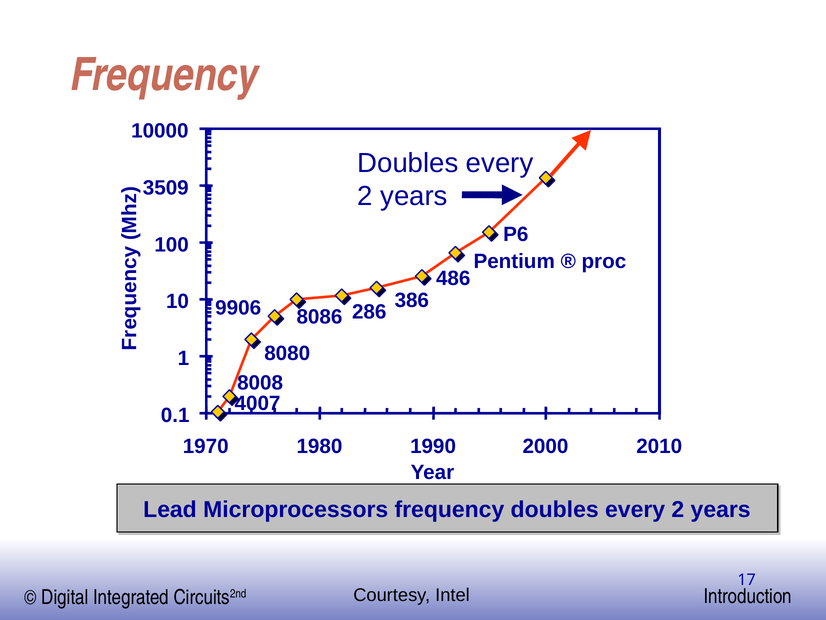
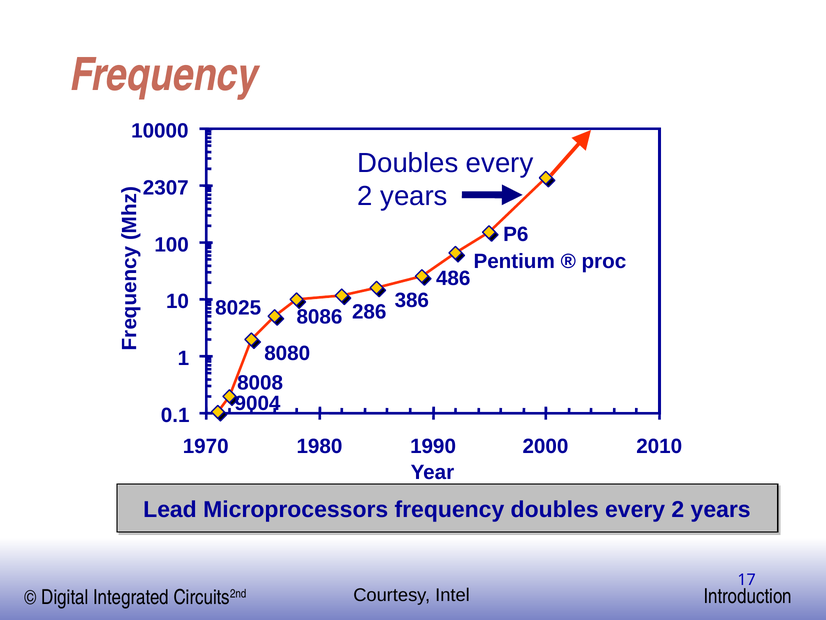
3509: 3509 -> 2307
9906: 9906 -> 8025
4007: 4007 -> 9004
